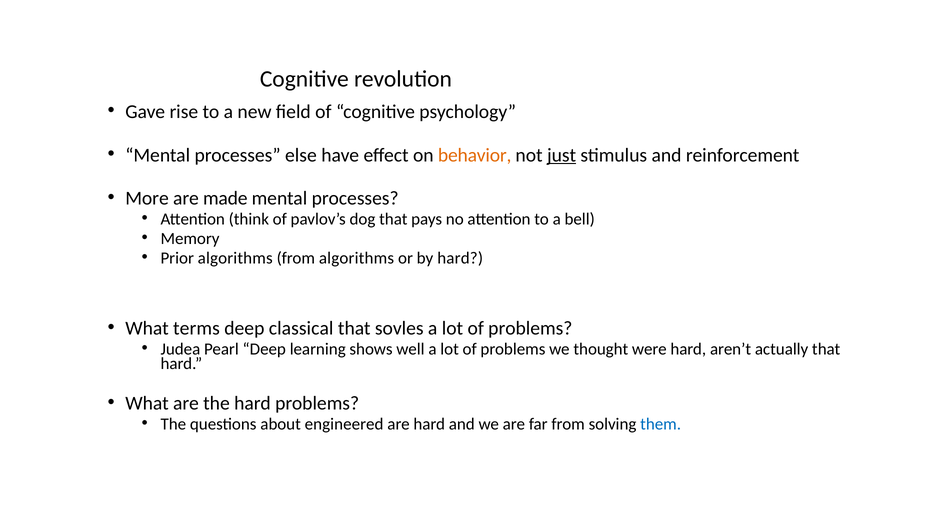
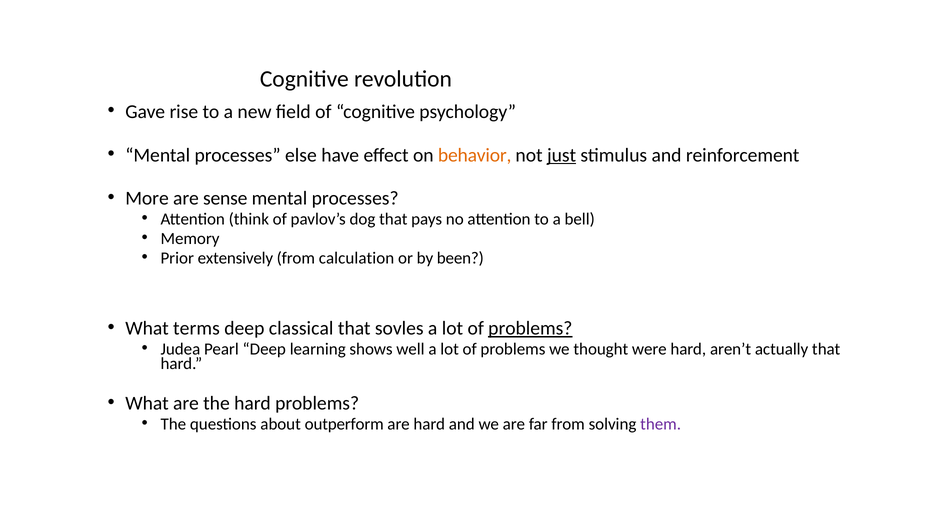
made: made -> sense
Prior algorithms: algorithms -> extensively
from algorithms: algorithms -> calculation
by hard: hard -> been
problems at (530, 329) underline: none -> present
engineered: engineered -> outperform
them colour: blue -> purple
